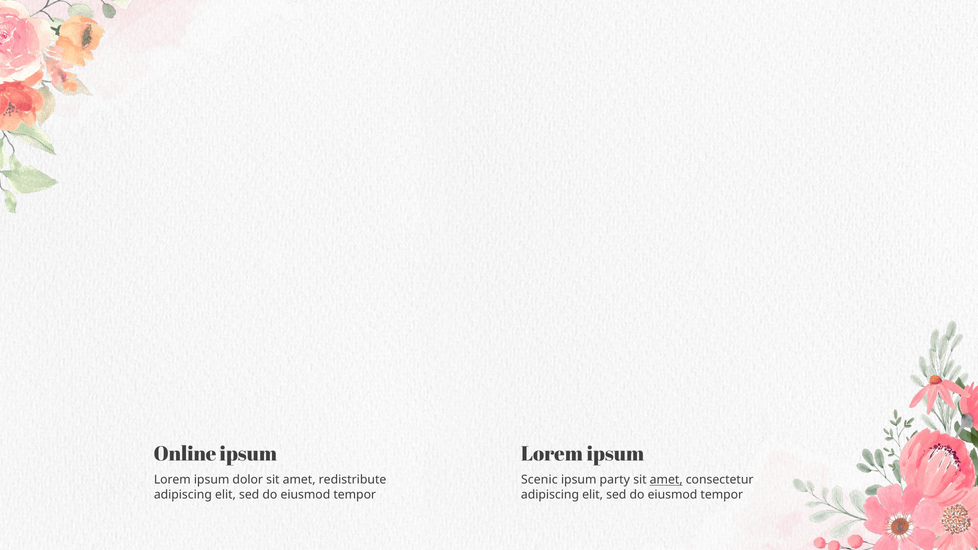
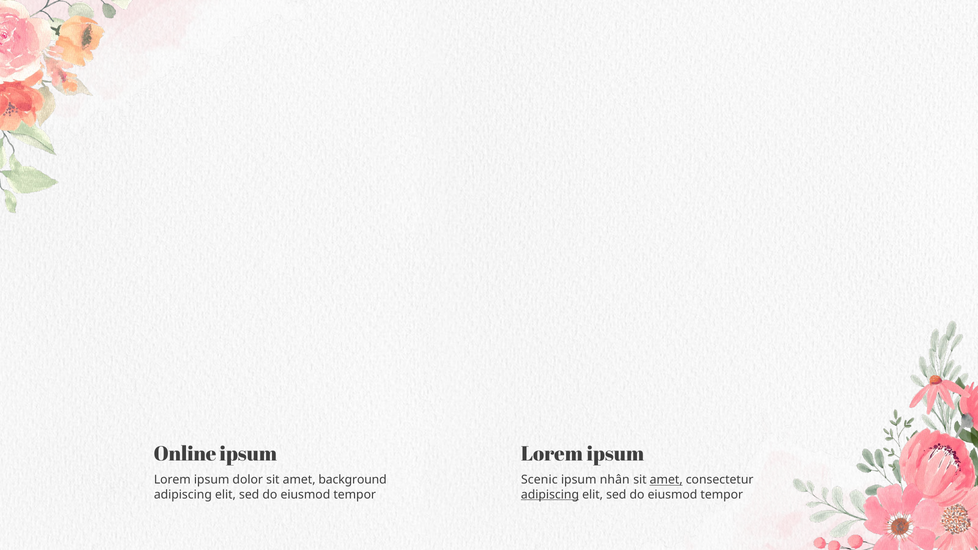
redistribute: redistribute -> background
party: party -> nhân
adipiscing at (550, 495) underline: none -> present
